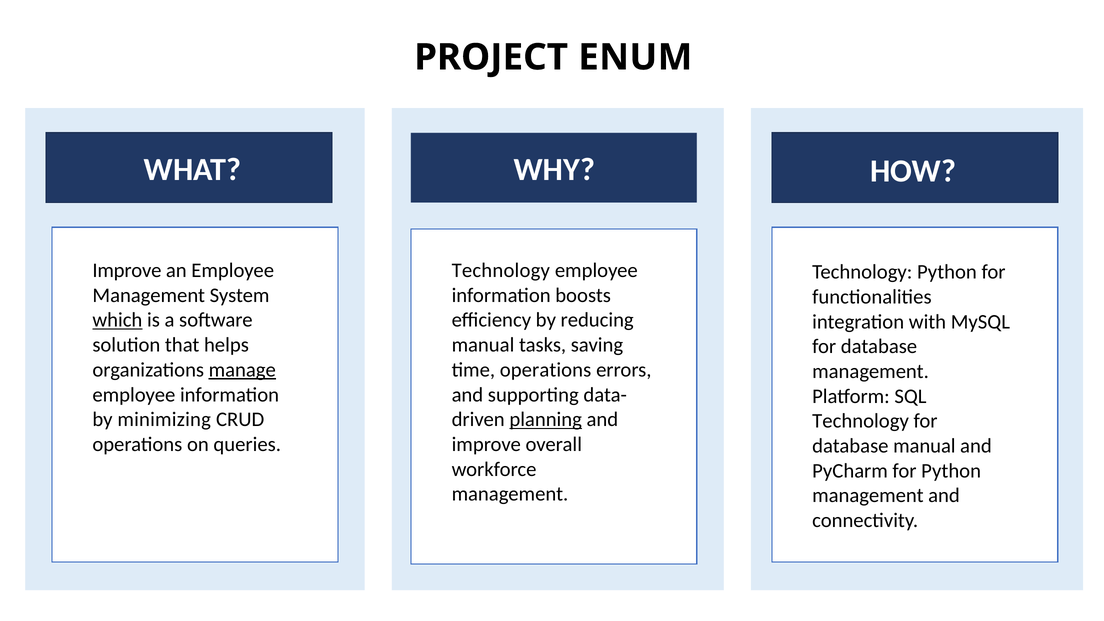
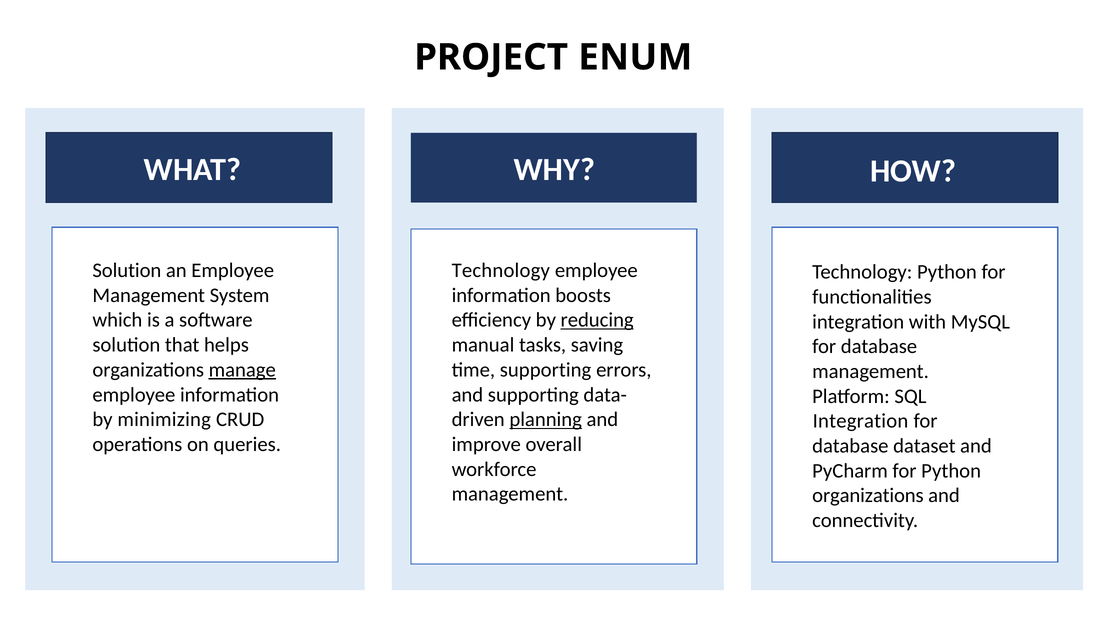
Improve at (127, 270): Improve -> Solution
which underline: present -> none
reducing underline: none -> present
time operations: operations -> supporting
Technology at (861, 421): Technology -> Integration
database manual: manual -> dataset
management at (868, 496): management -> organizations
